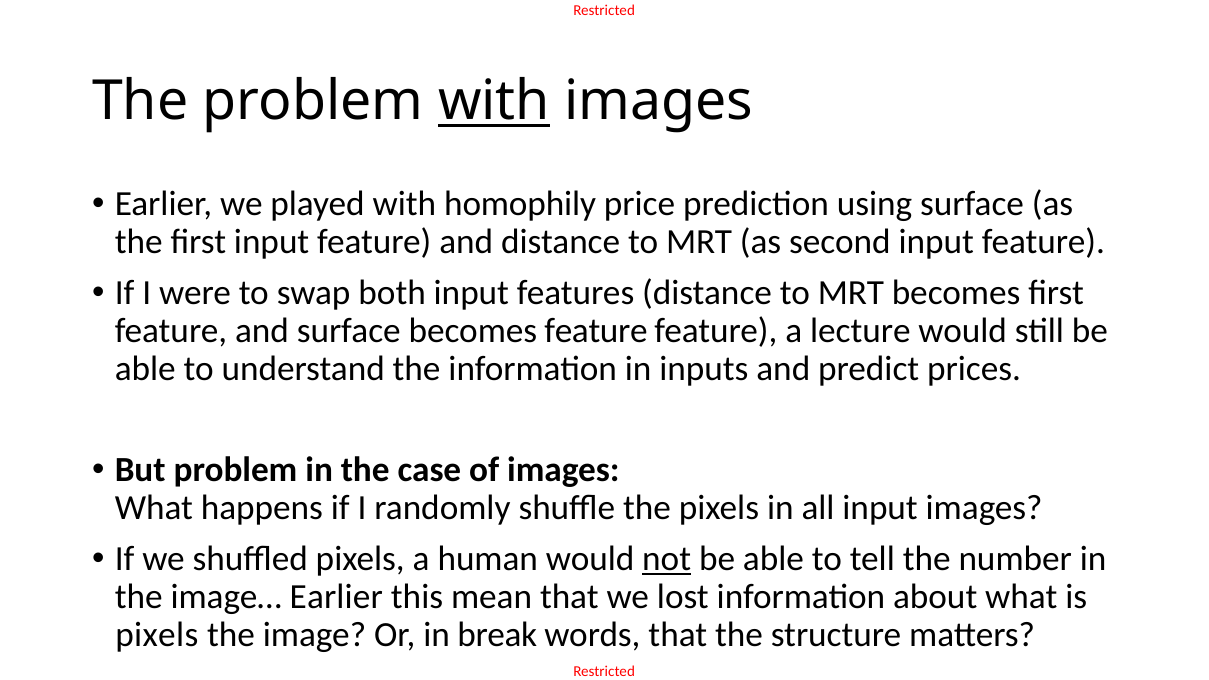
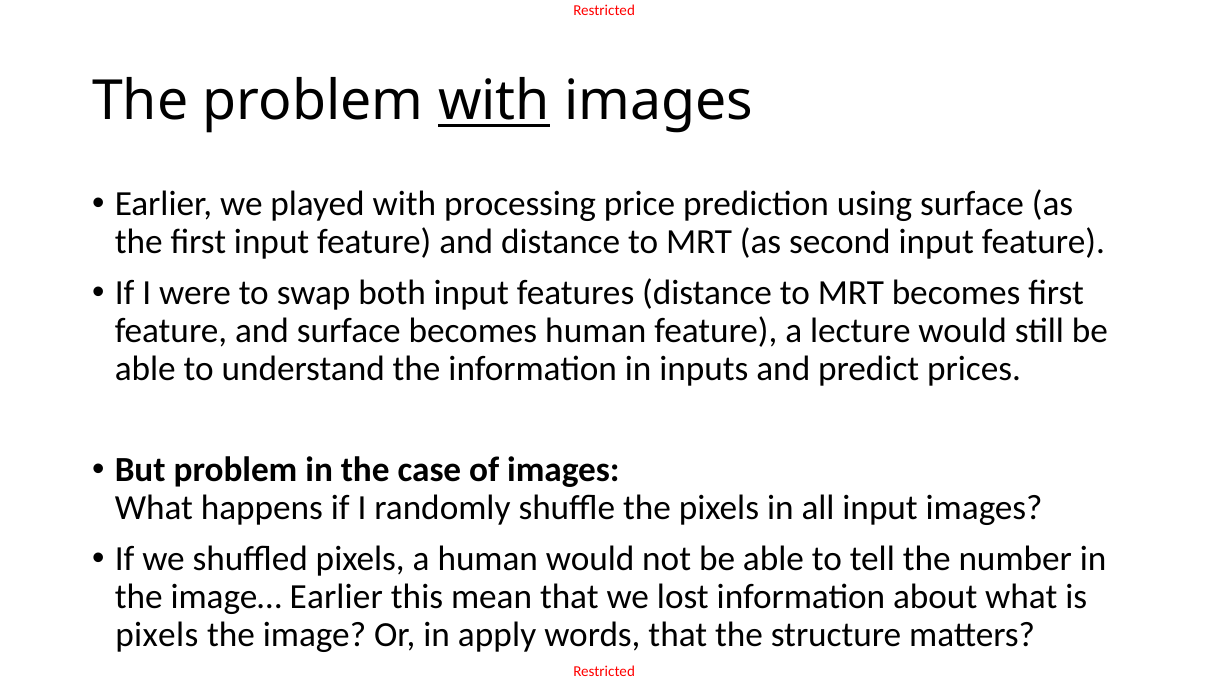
homophily: homophily -> processing
becomes feature: feature -> human
not underline: present -> none
break: break -> apply
